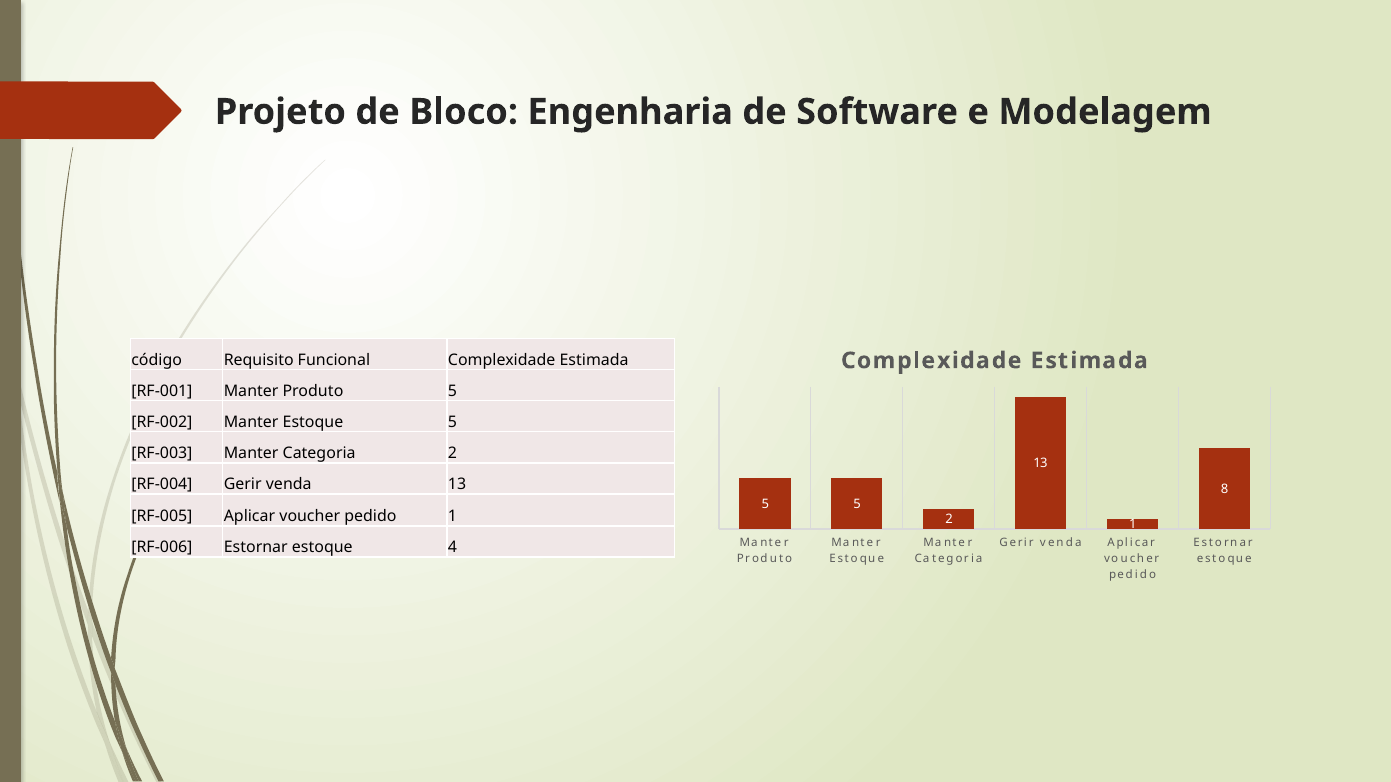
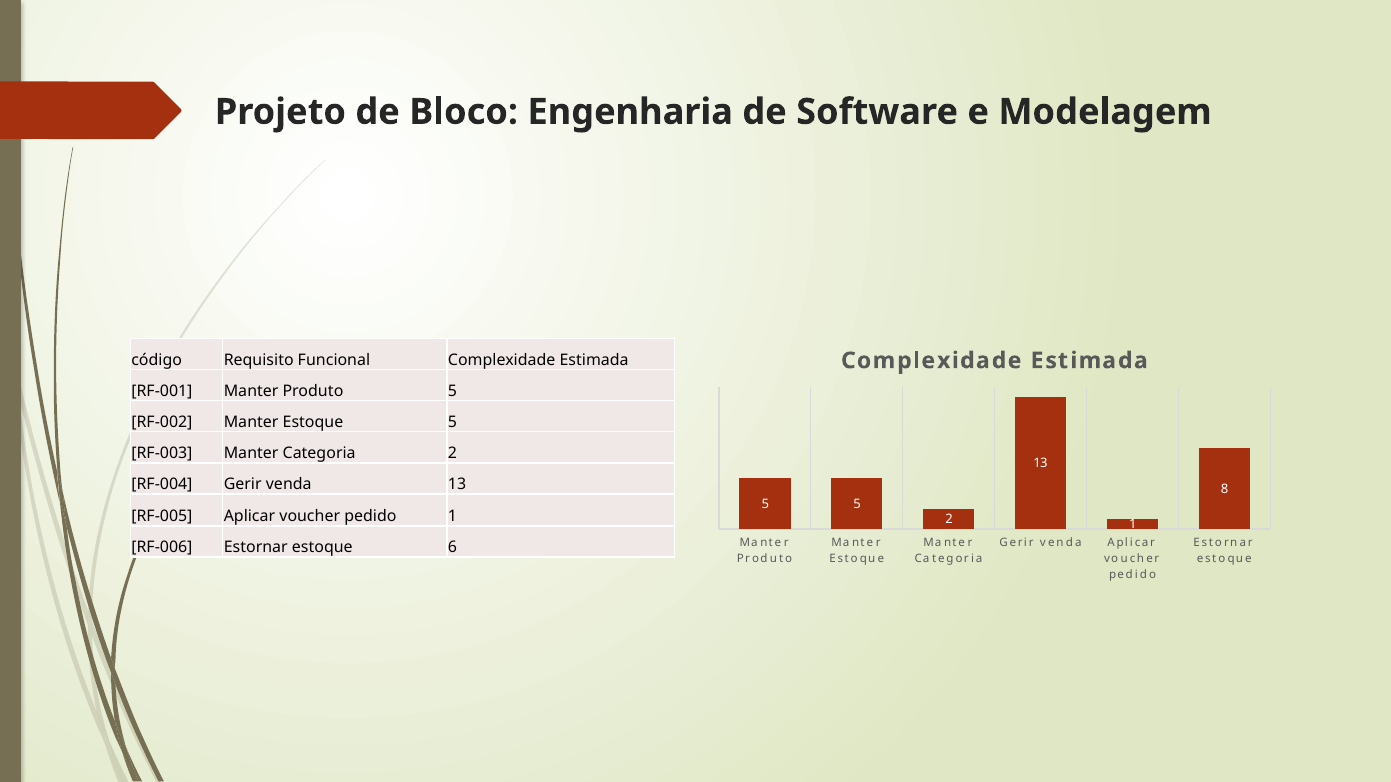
4: 4 -> 6
